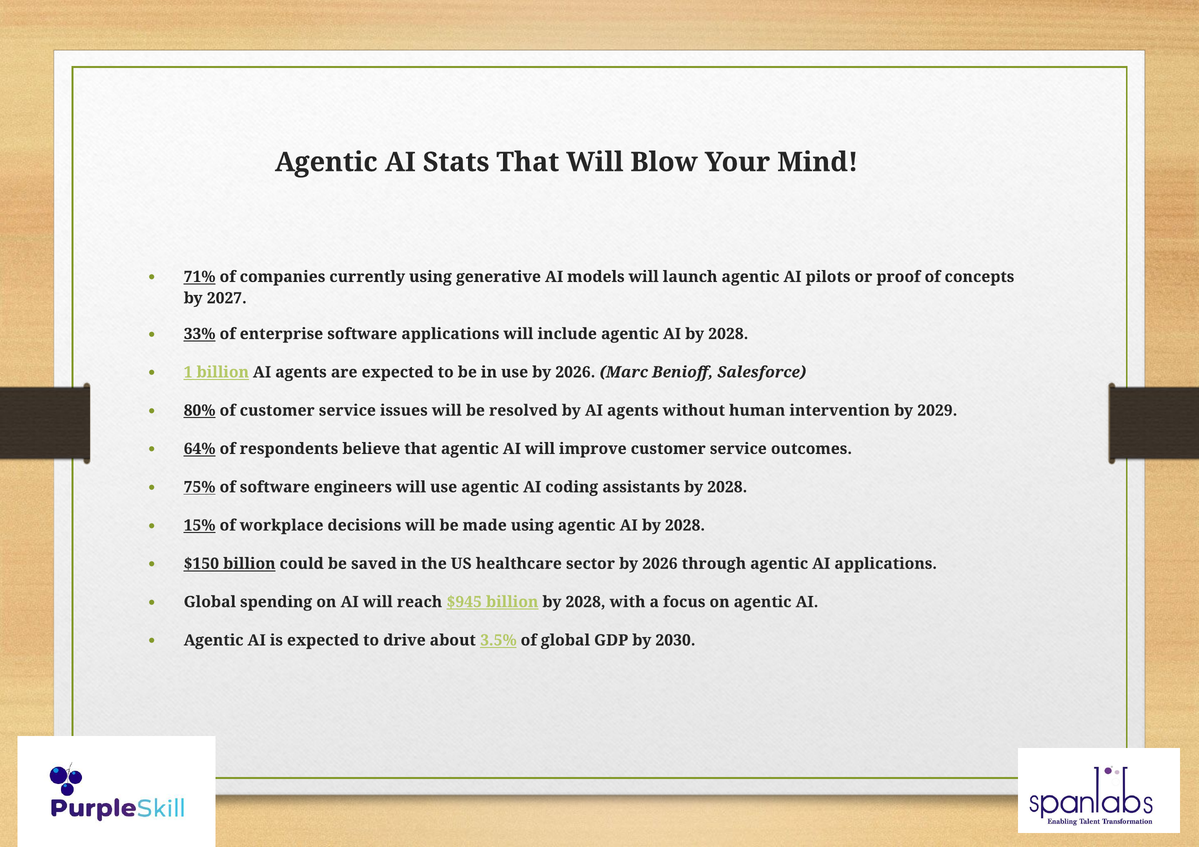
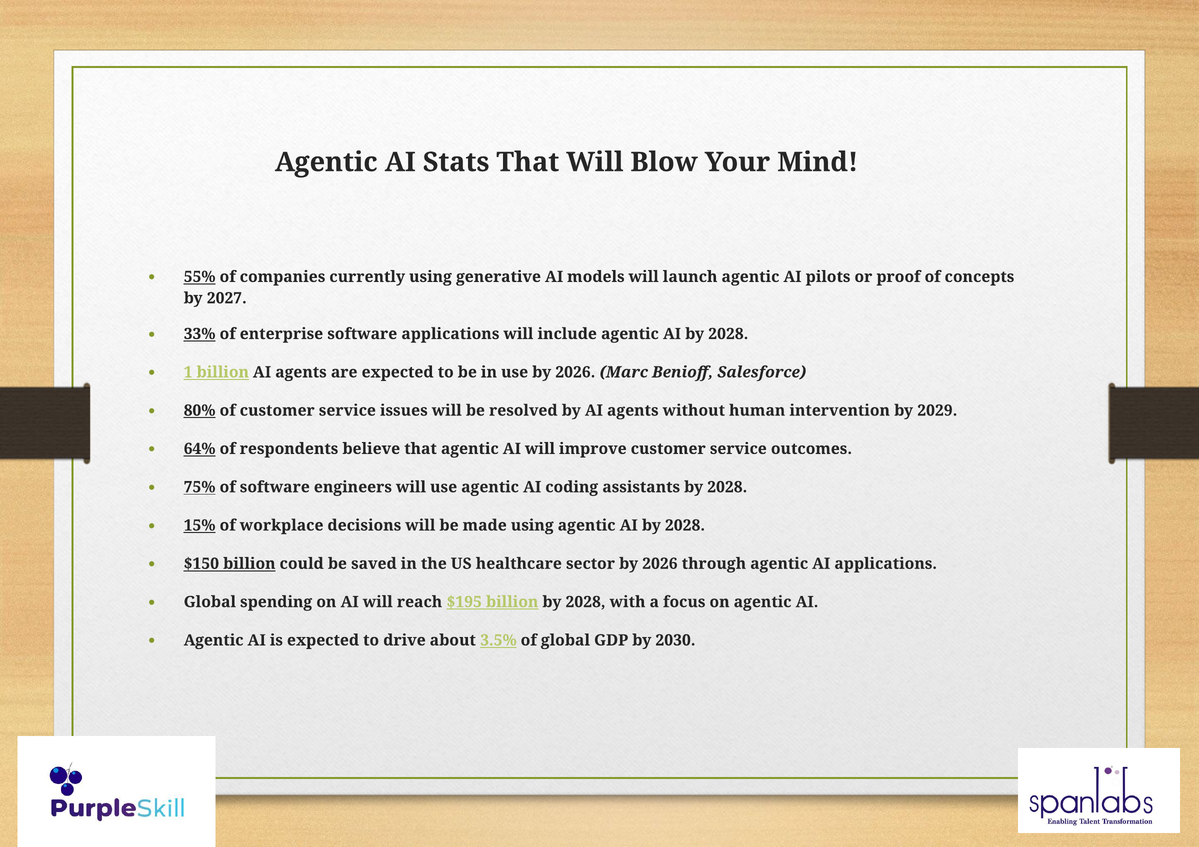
71%: 71% -> 55%
$945: $945 -> $195
